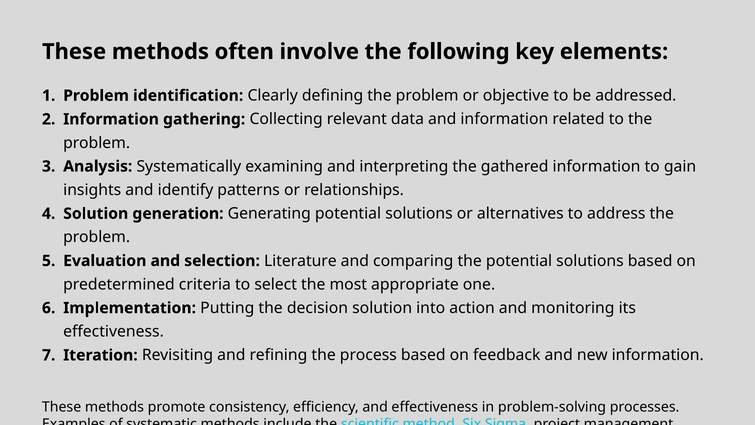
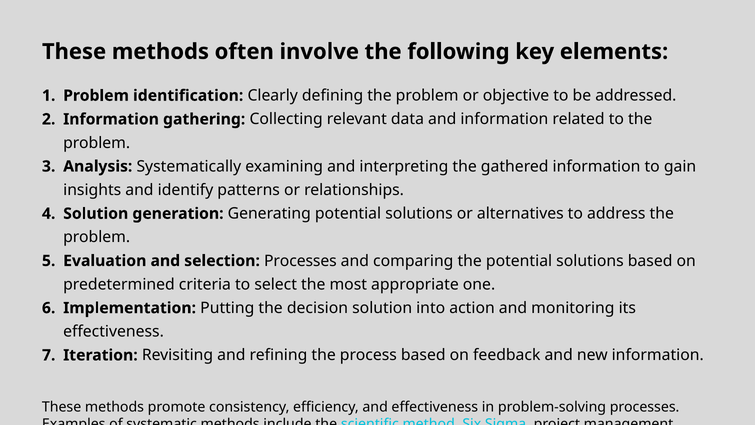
selection Literature: Literature -> Processes
